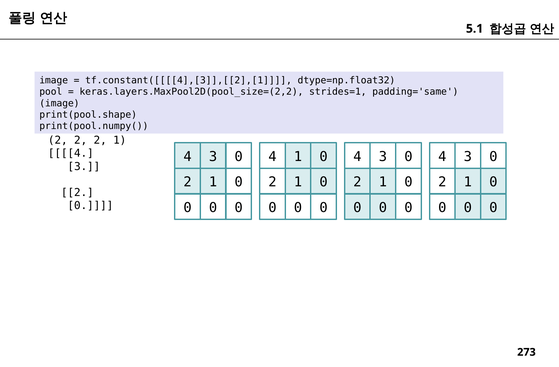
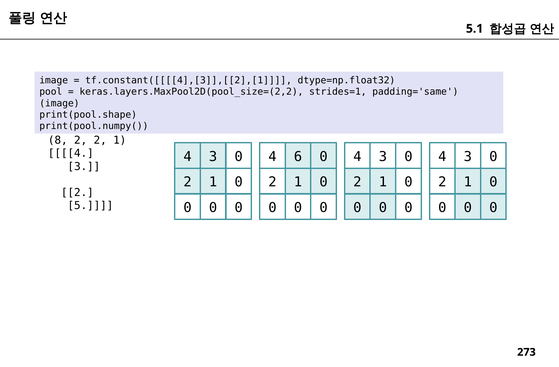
2 at (58, 140): 2 -> 8
4 1: 1 -> 6
0 at (90, 206): 0 -> 5
